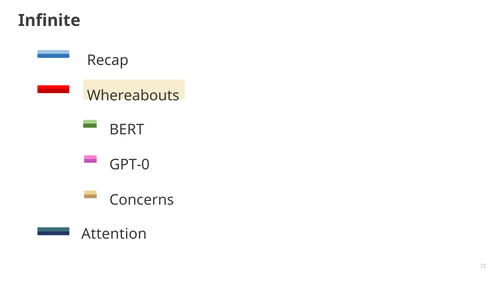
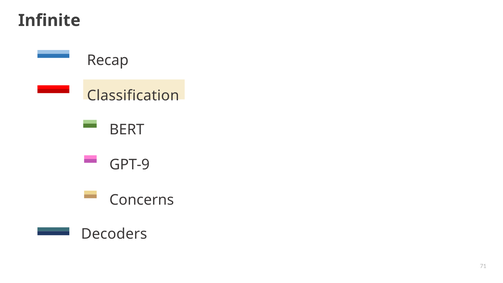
Whereabouts: Whereabouts -> Classification
GPT-0: GPT-0 -> GPT-9
Attention: Attention -> Decoders
